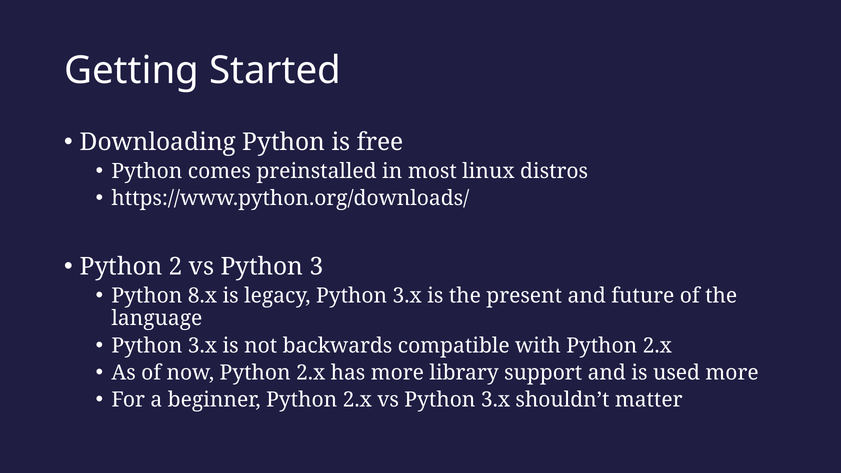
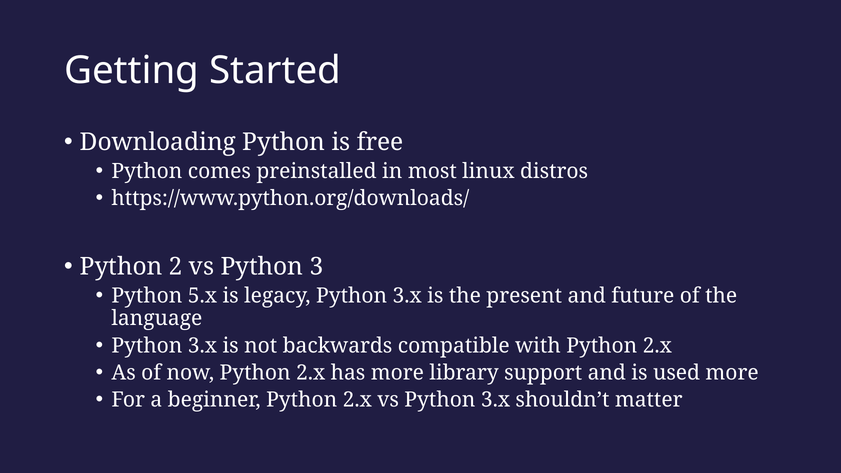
8.x: 8.x -> 5.x
